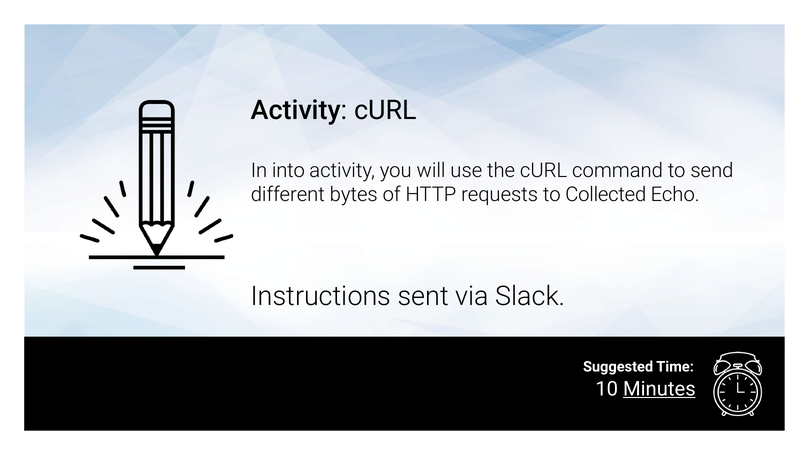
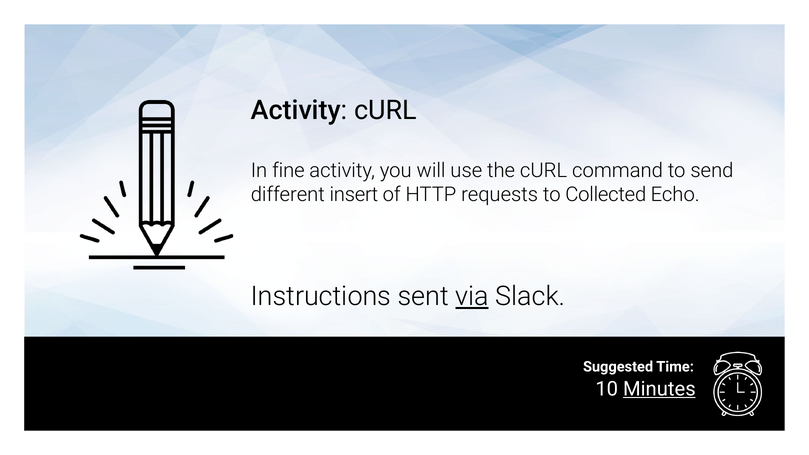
into: into -> fine
bytes: bytes -> insert
via underline: none -> present
